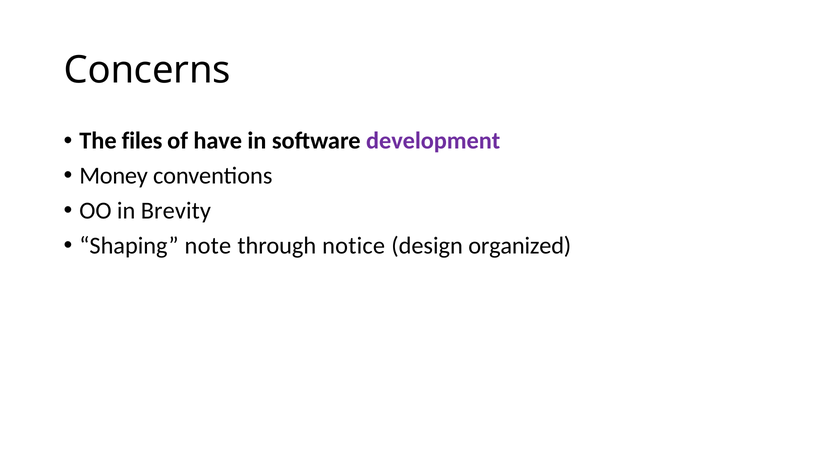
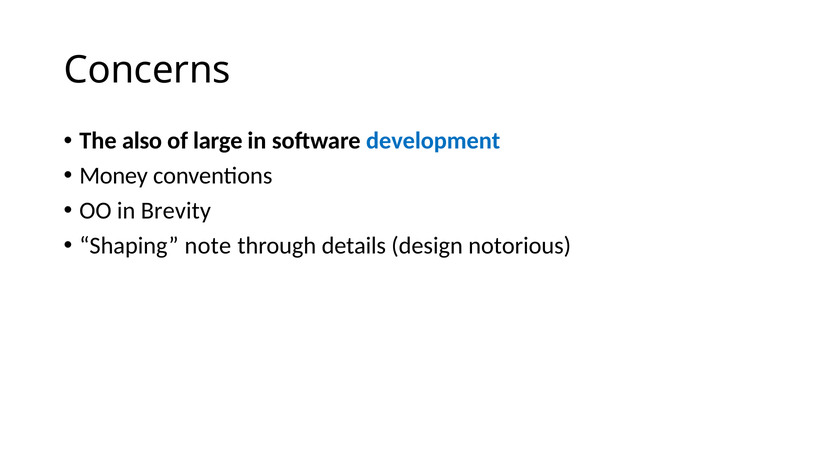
files: files -> also
have: have -> large
development colour: purple -> blue
notice: notice -> details
organized: organized -> notorious
